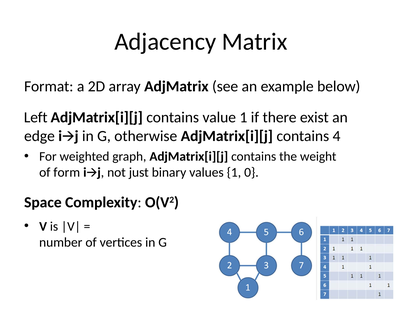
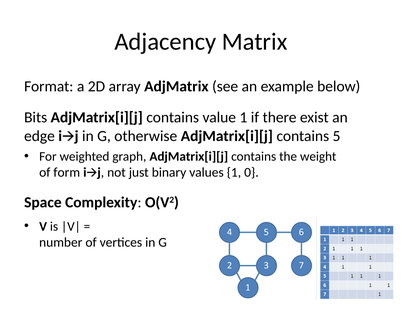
Left: Left -> Bits
4: 4 -> 5
